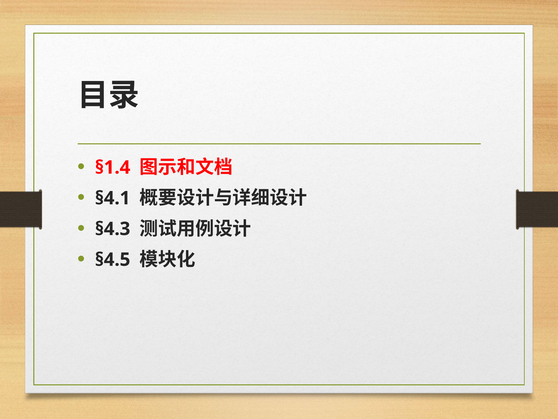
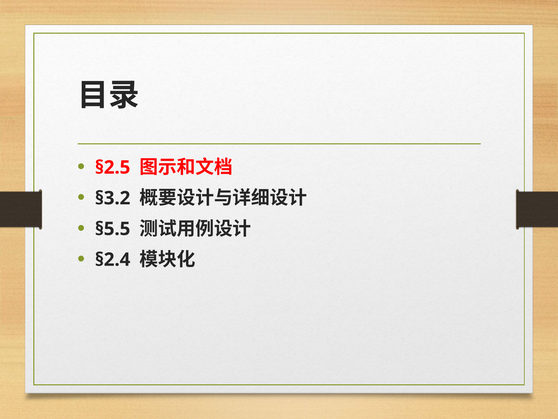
§1.4: §1.4 -> §2.5
§4.1: §4.1 -> §3.2
§4.3: §4.3 -> §5.5
§4.5: §4.5 -> §2.4
